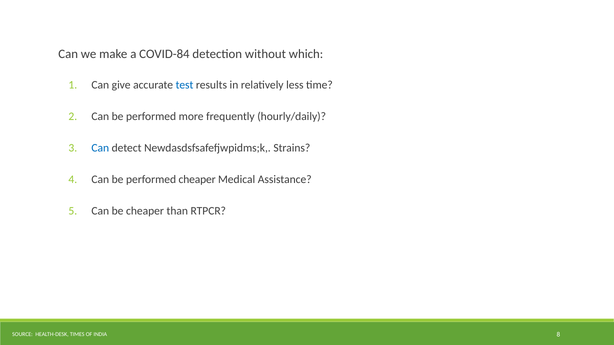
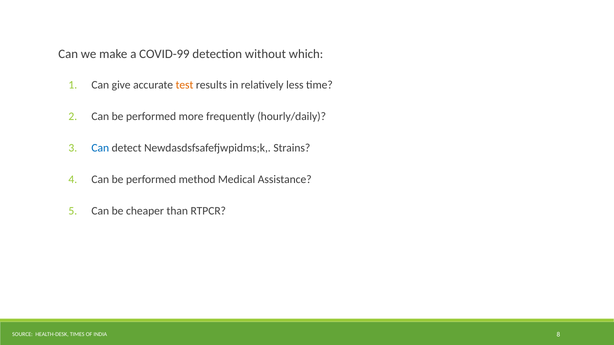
COVID-84: COVID-84 -> COVID-99
test colour: blue -> orange
performed cheaper: cheaper -> method
